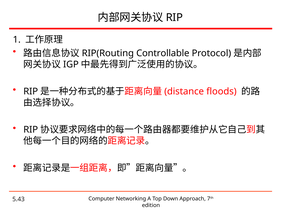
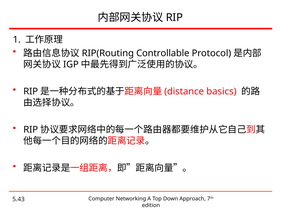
floods: floods -> basics
